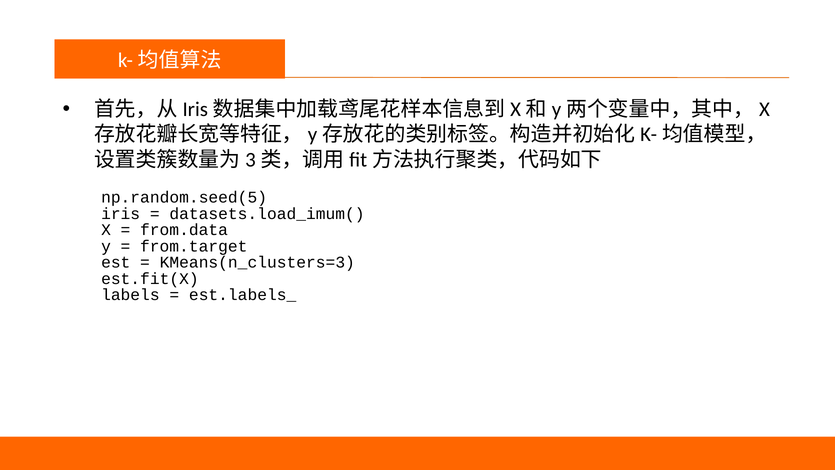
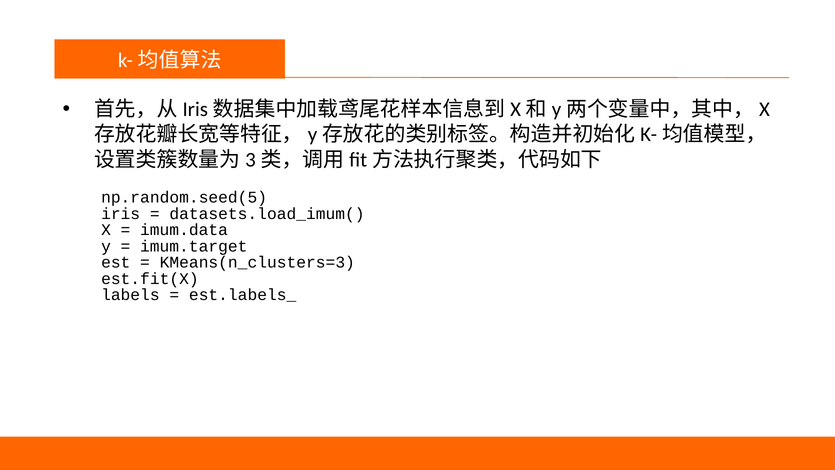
from.data: from.data -> imum.data
from.target: from.target -> imum.target
